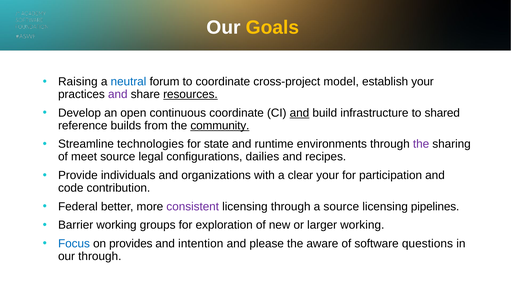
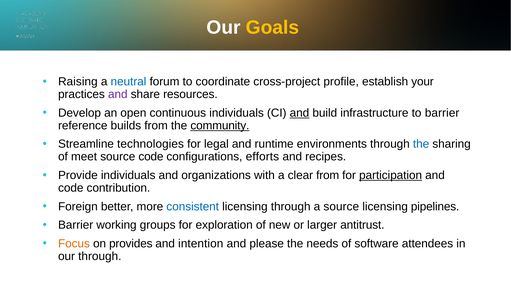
model: model -> profile
resources underline: present -> none
continuous coordinate: coordinate -> individuals
to shared: shared -> barrier
state: state -> legal
the at (421, 144) colour: purple -> blue
source legal: legal -> code
dailies: dailies -> efforts
clear your: your -> from
participation underline: none -> present
Federal: Federal -> Foreign
consistent colour: purple -> blue
larger working: working -> antitrust
Focus colour: blue -> orange
aware: aware -> needs
questions: questions -> attendees
